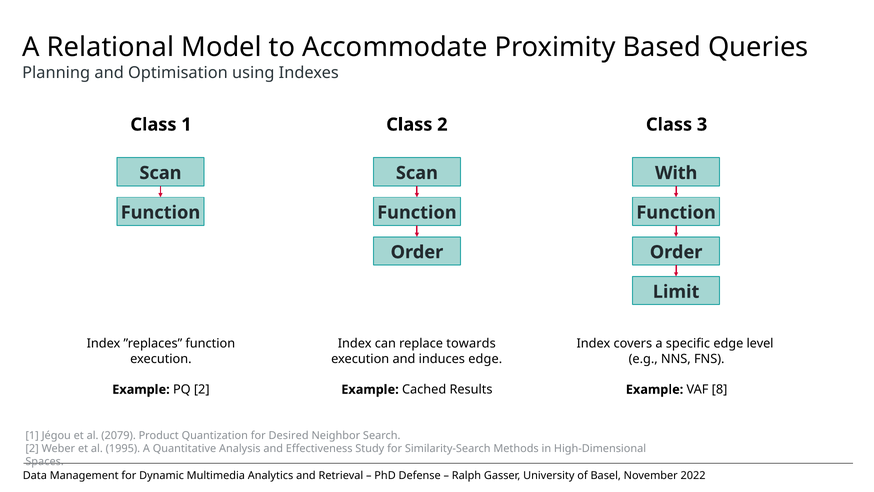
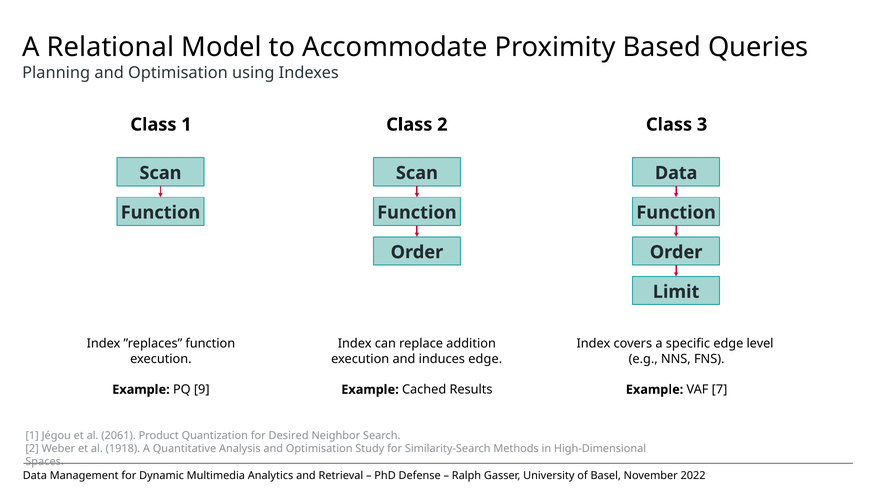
With at (676, 173): With -> Data
towards: towards -> addition
PQ 2: 2 -> 9
8: 8 -> 7
2079: 2079 -> 2061
1995: 1995 -> 1918
Analysis and Effectiveness: Effectiveness -> Optimisation
